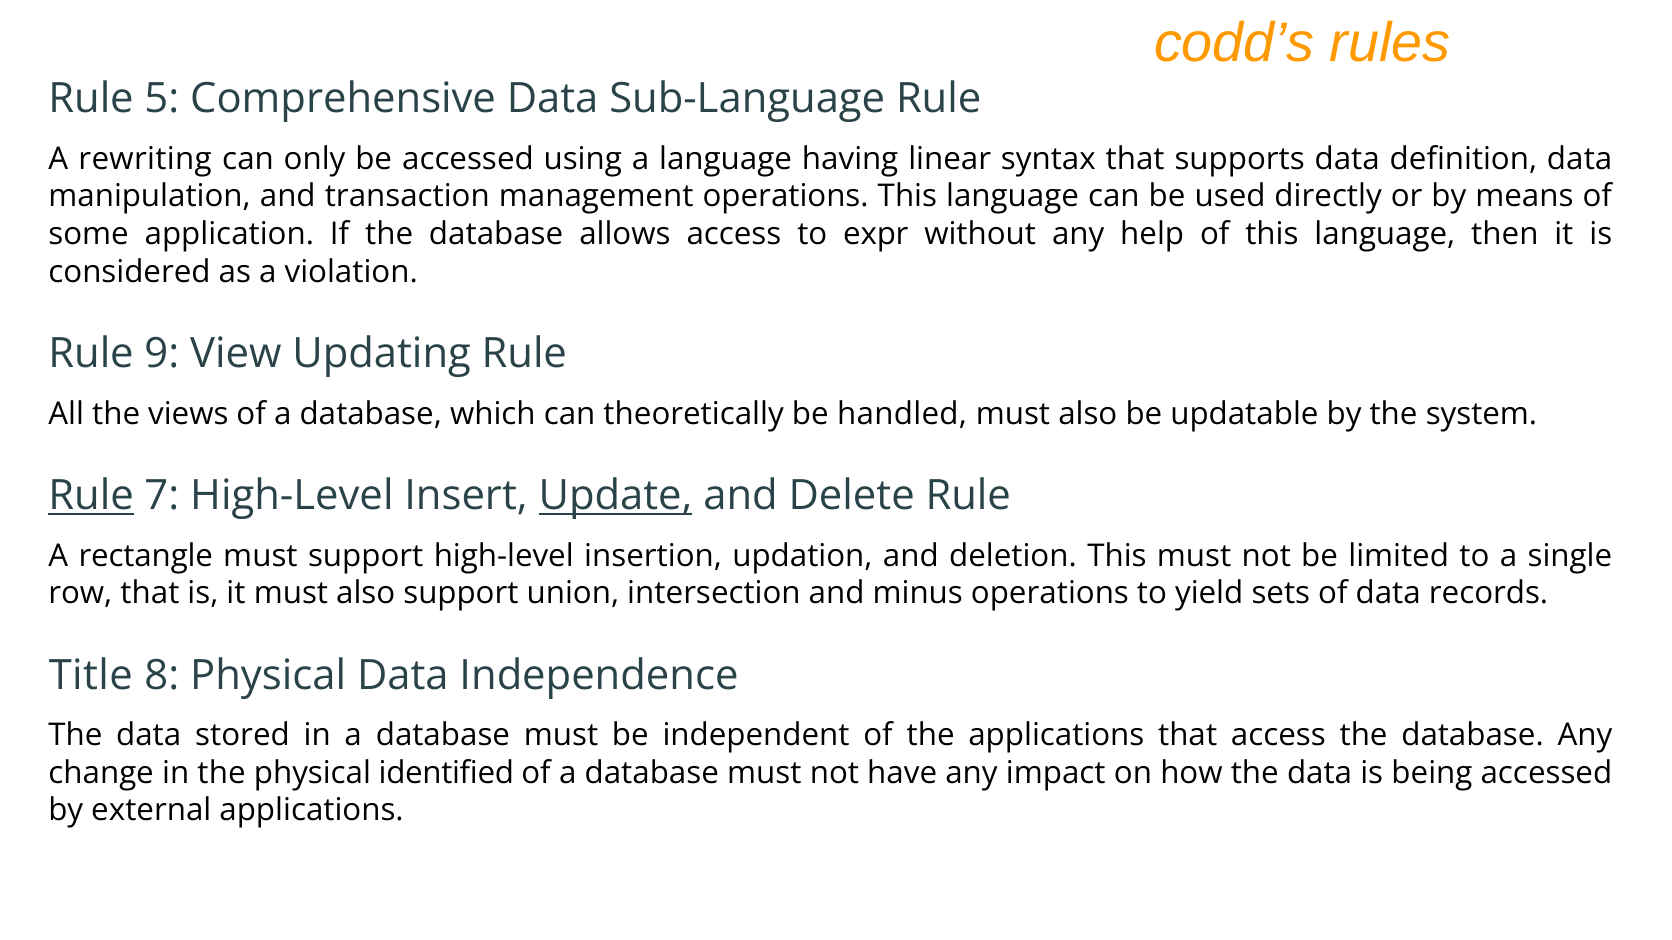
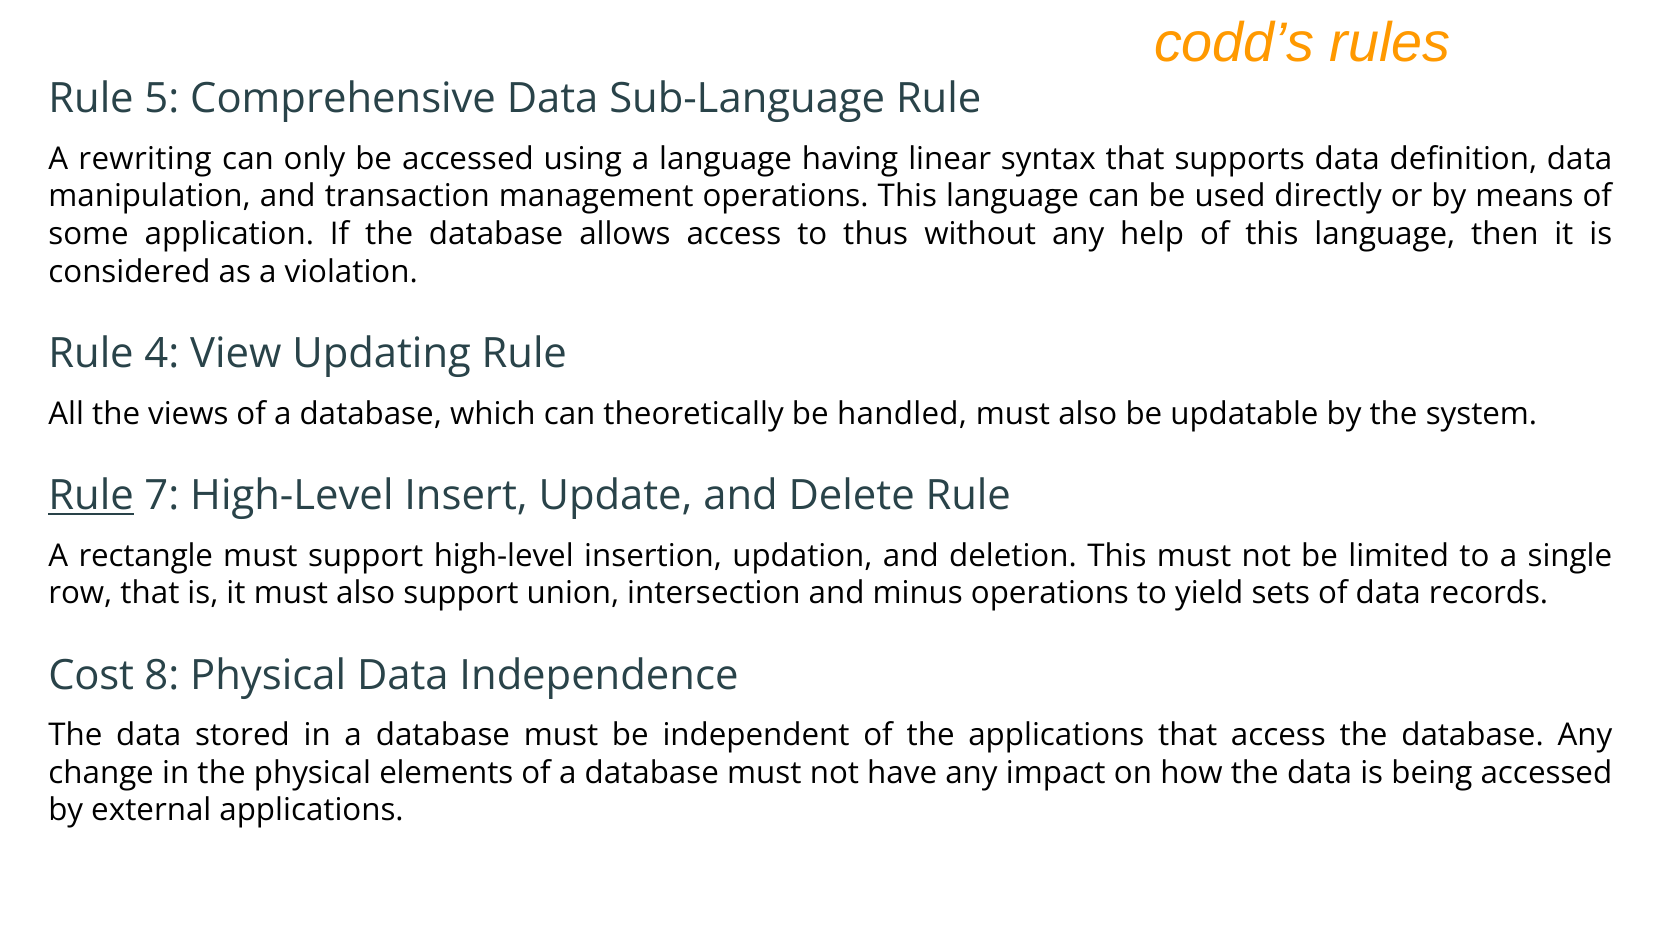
expr: expr -> thus
9: 9 -> 4
Update underline: present -> none
Title: Title -> Cost
identified: identified -> elements
